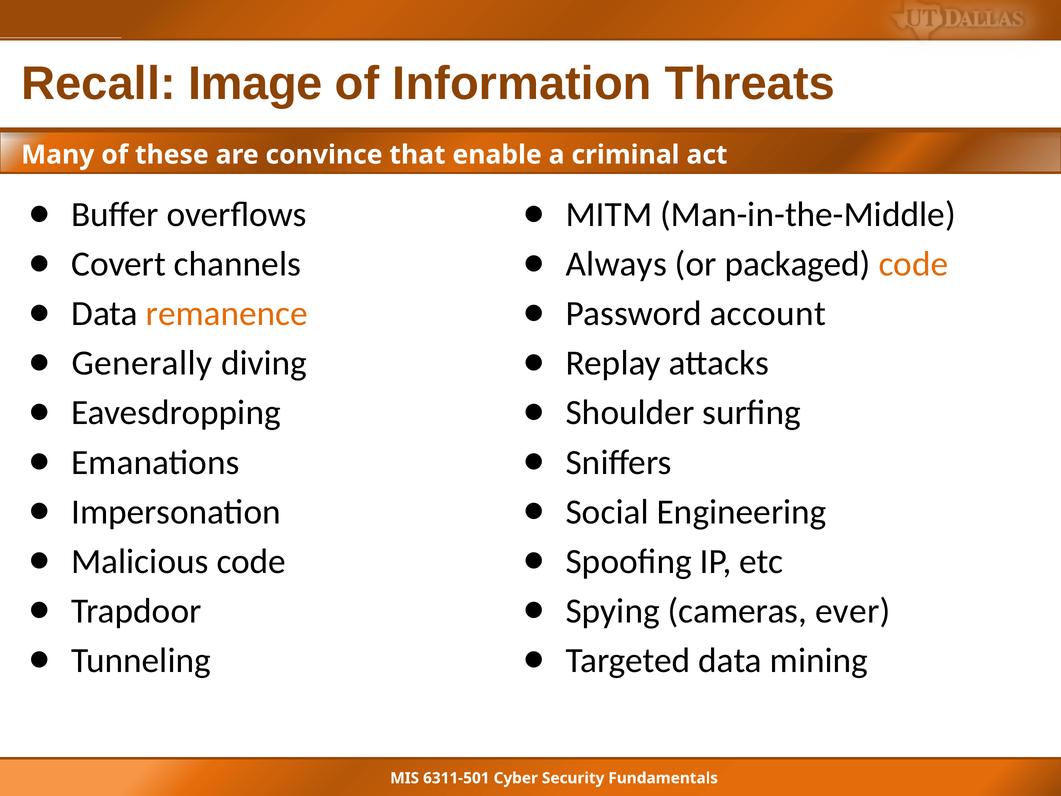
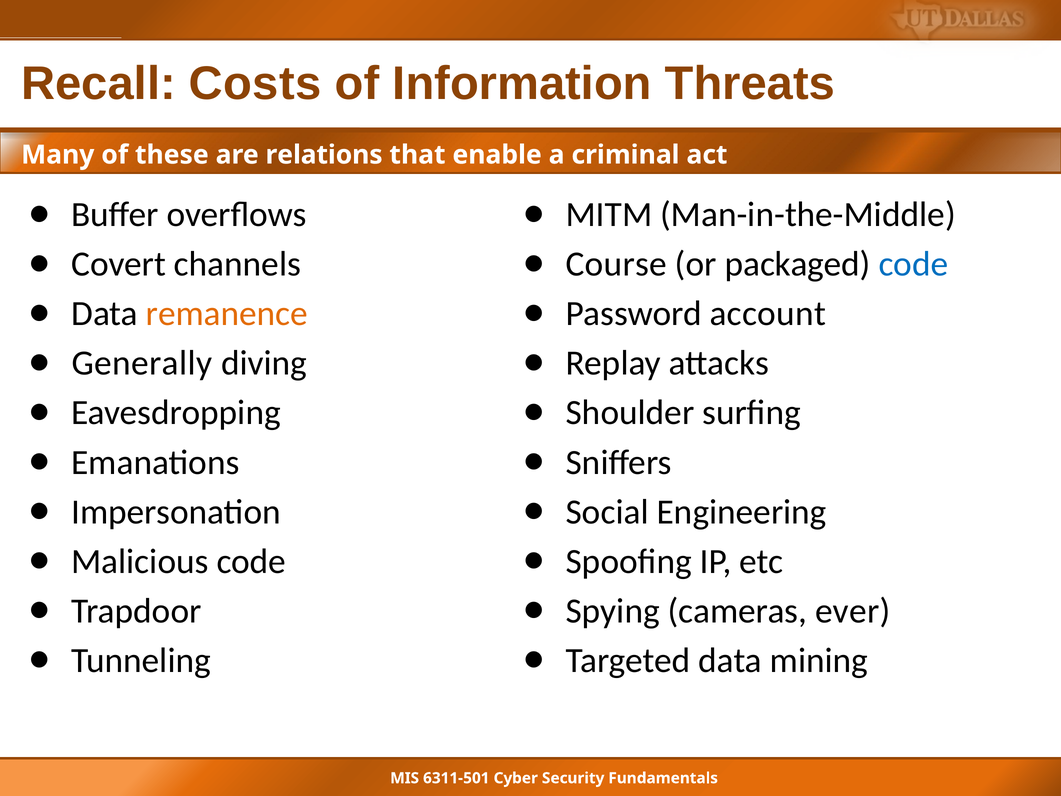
Image: Image -> Costs
convince: convince -> relations
Always: Always -> Course
code at (913, 264) colour: orange -> blue
